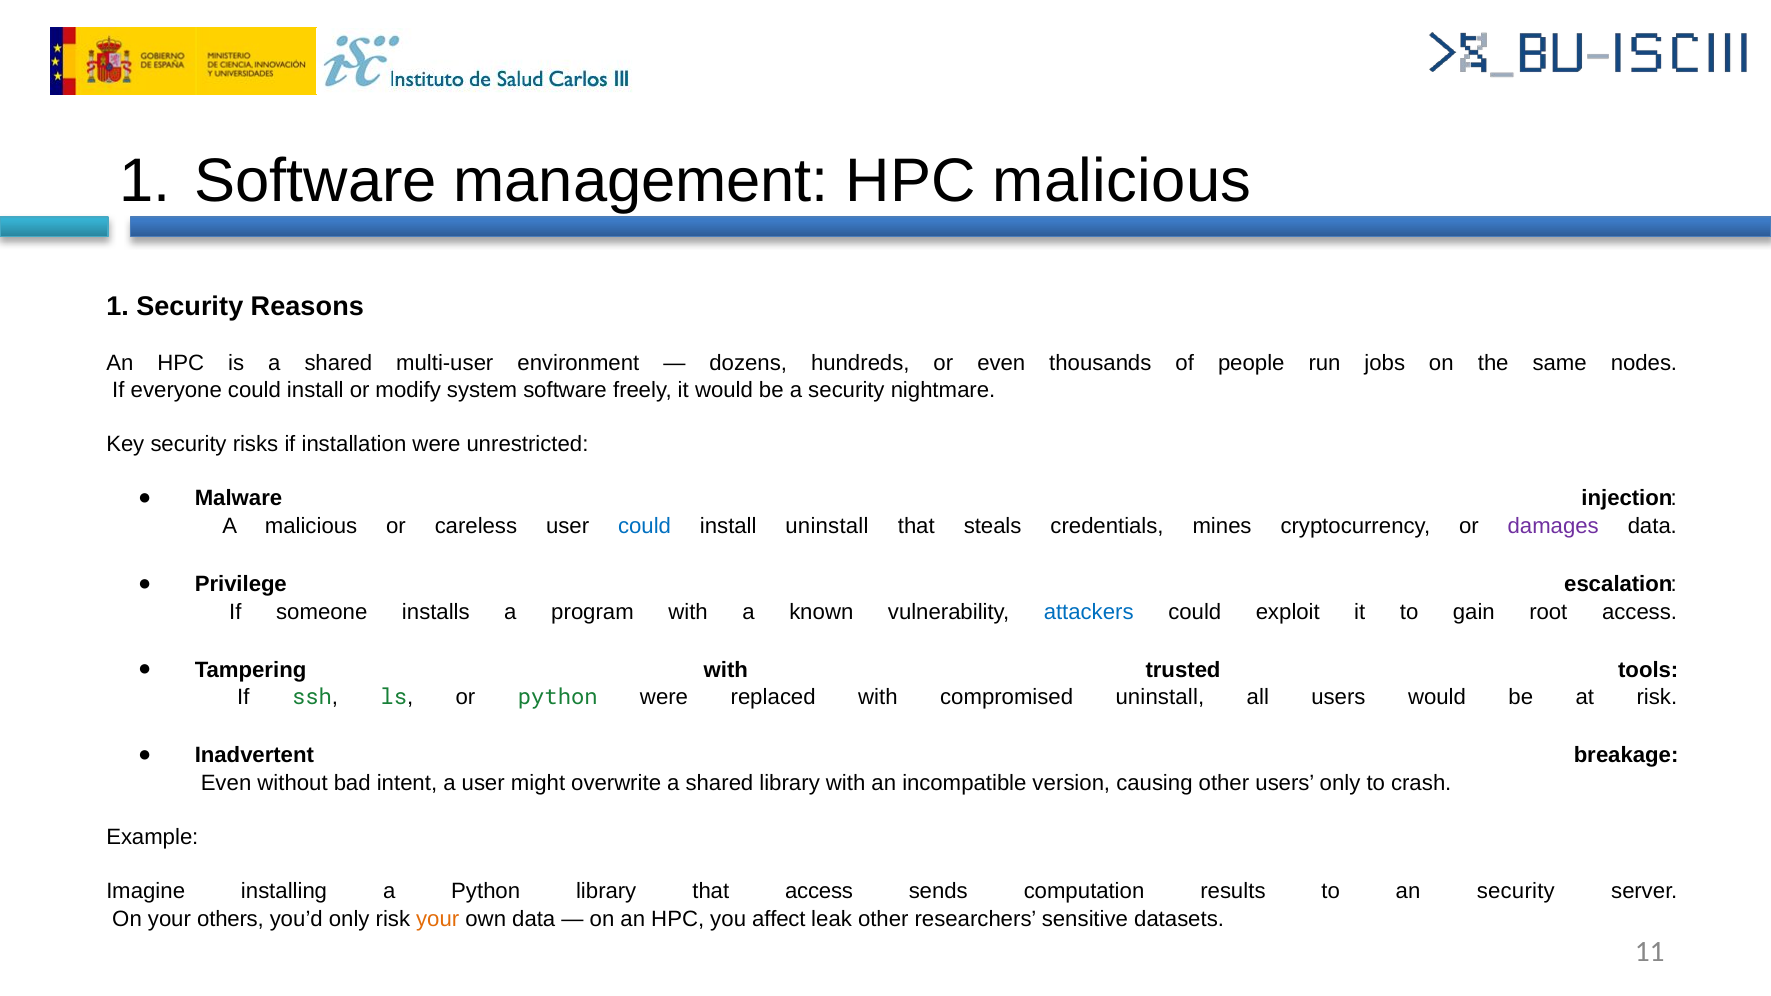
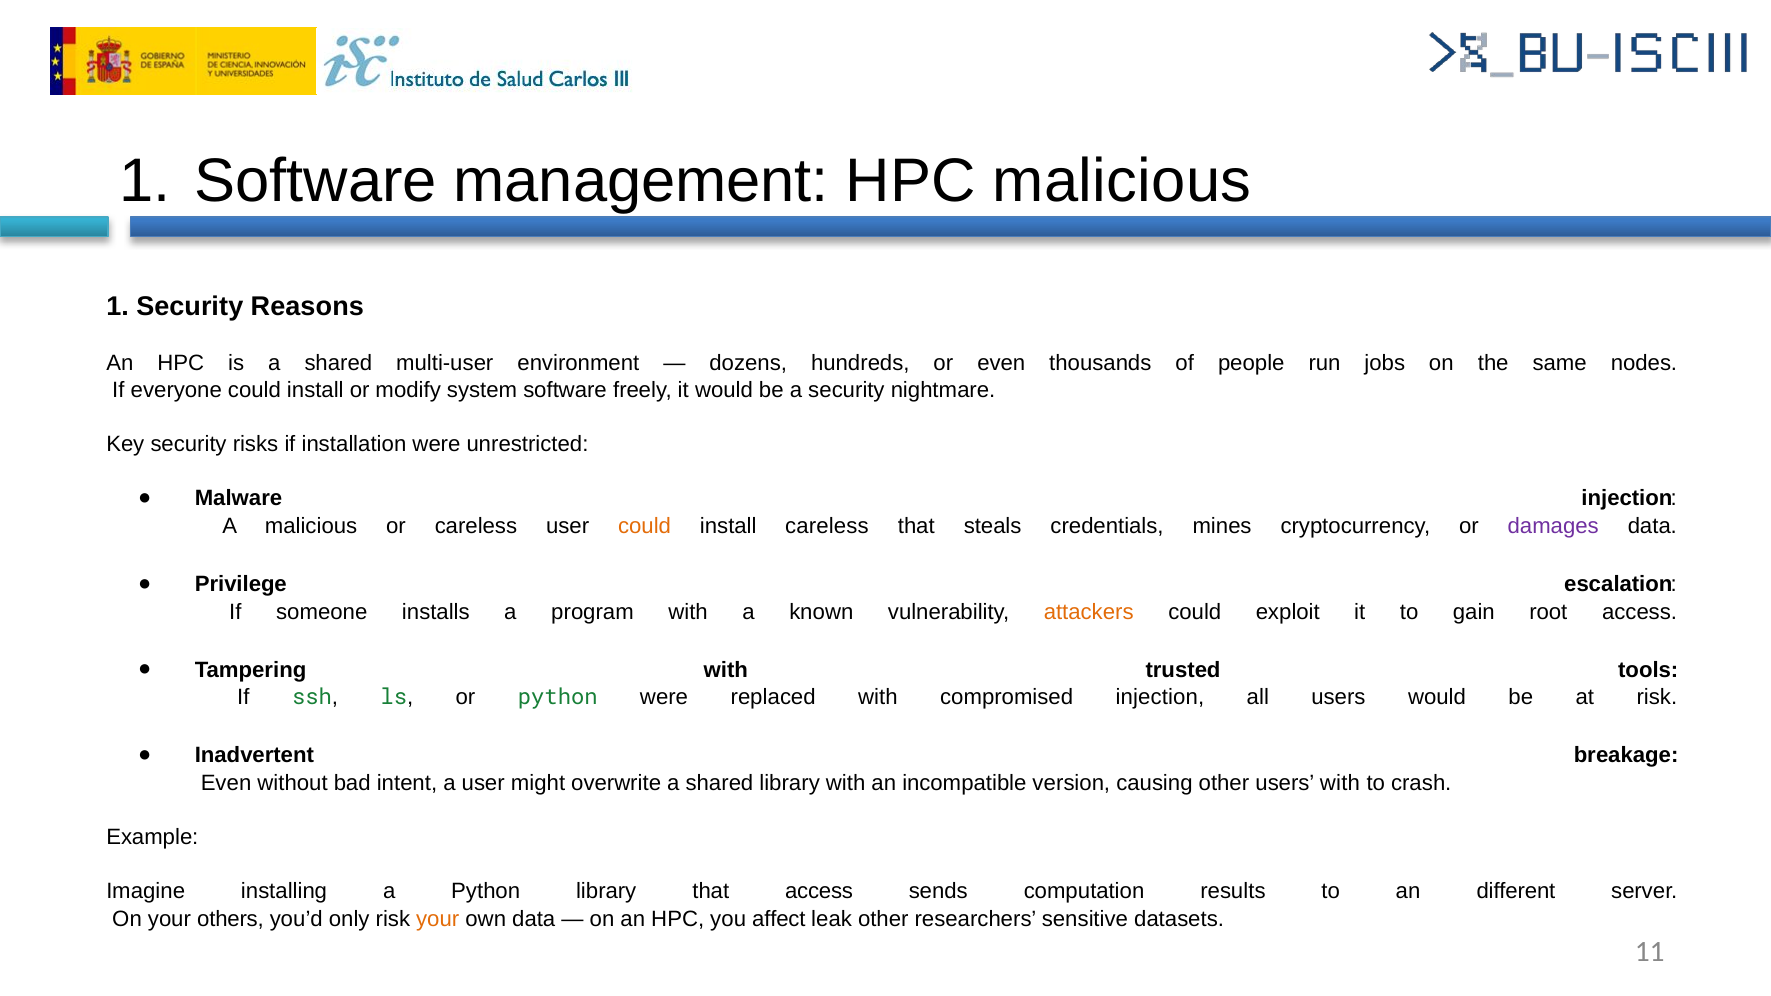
could at (645, 526) colour: blue -> orange
install uninstall: uninstall -> careless
attackers colour: blue -> orange
compromised uninstall: uninstall -> injection
users only: only -> with
an security: security -> different
